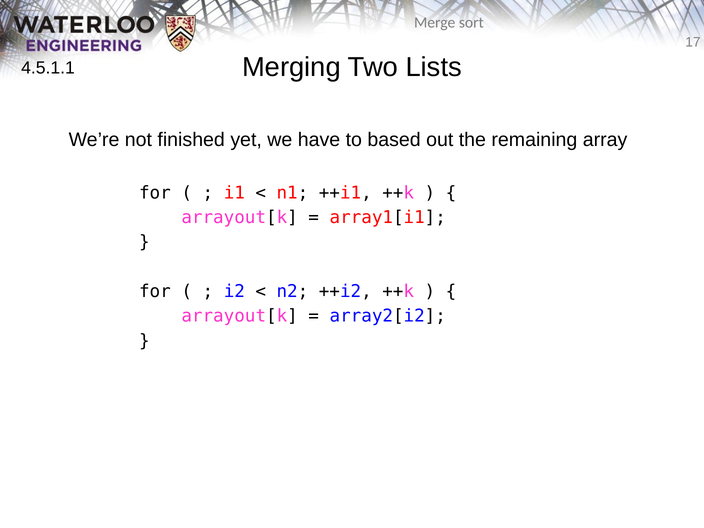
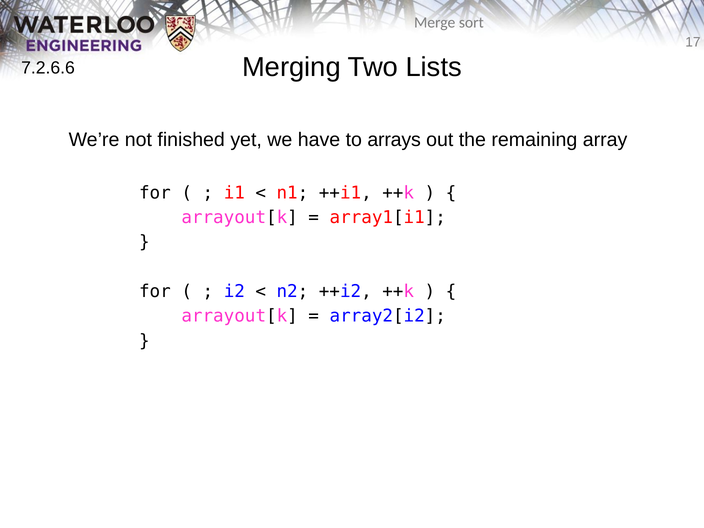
4.5.1.1: 4.5.1.1 -> 7.2.6.6
based: based -> arrays
